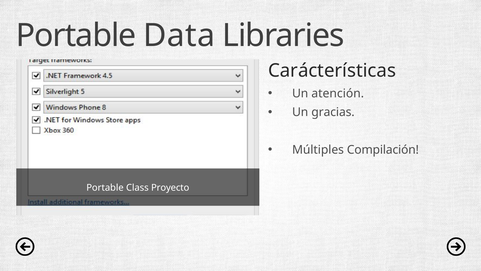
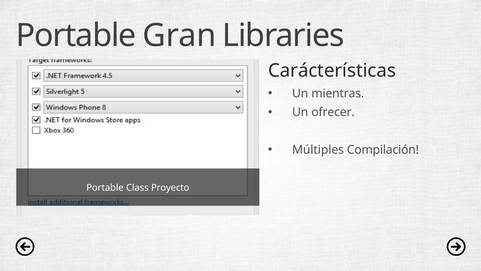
Data: Data -> Gran
atención: atención -> mientras
gracias: gracias -> ofrecer
